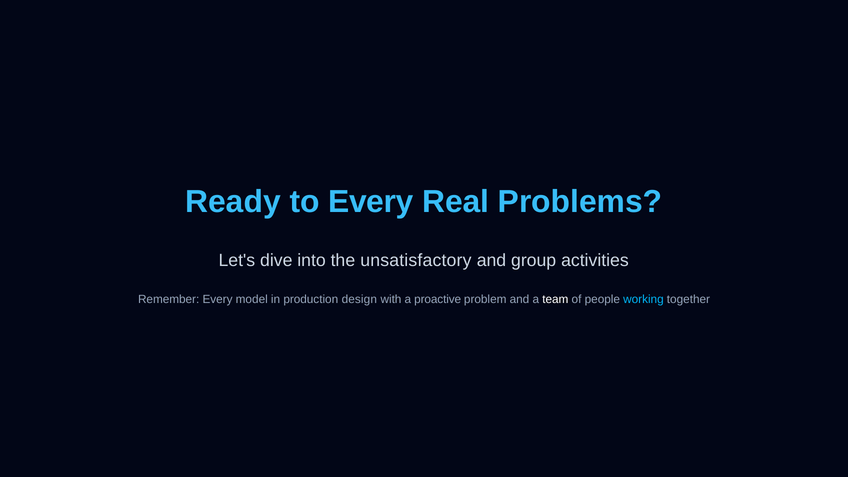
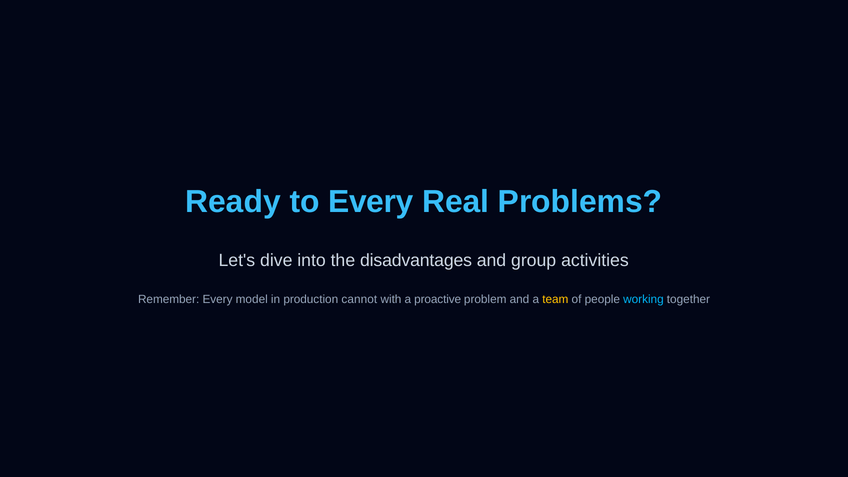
unsatisfactory: unsatisfactory -> disadvantages
design: design -> cannot
team colour: white -> yellow
